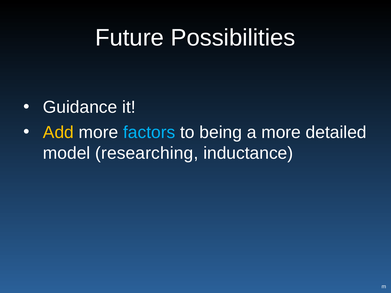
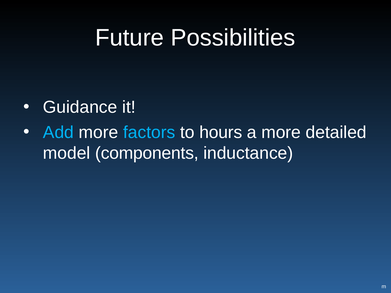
Add colour: yellow -> light blue
being: being -> hours
researching: researching -> components
